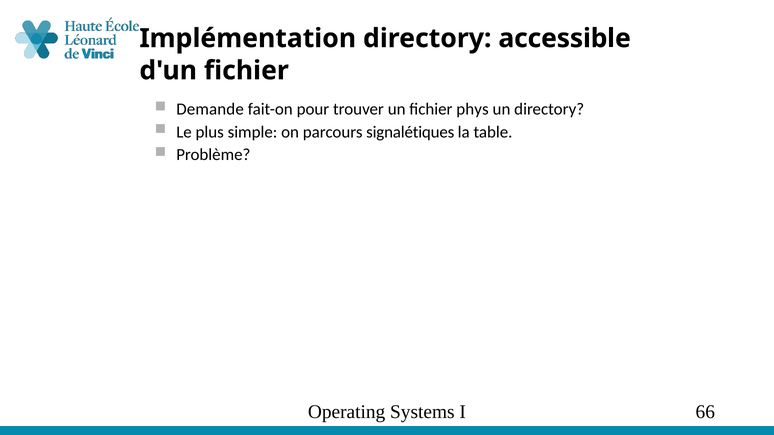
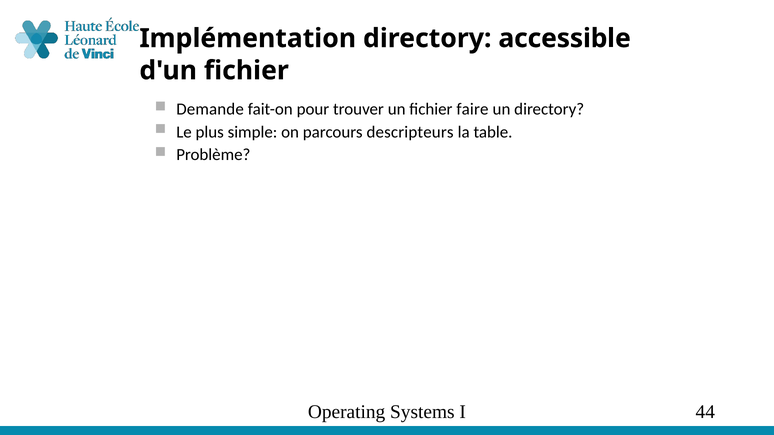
phys: phys -> faire
signalétiques: signalétiques -> descripteurs
66: 66 -> 44
